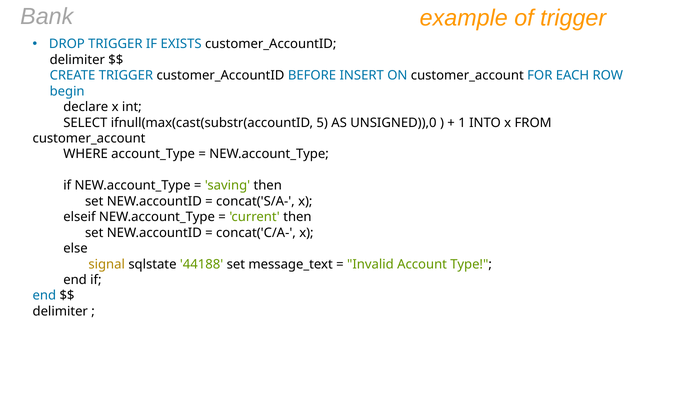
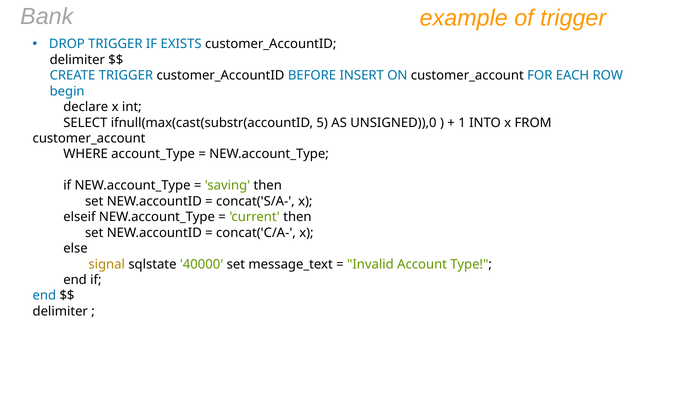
44188: 44188 -> 40000
